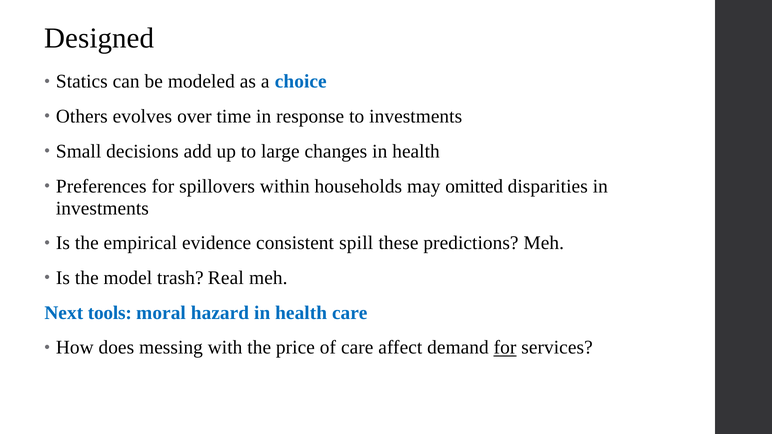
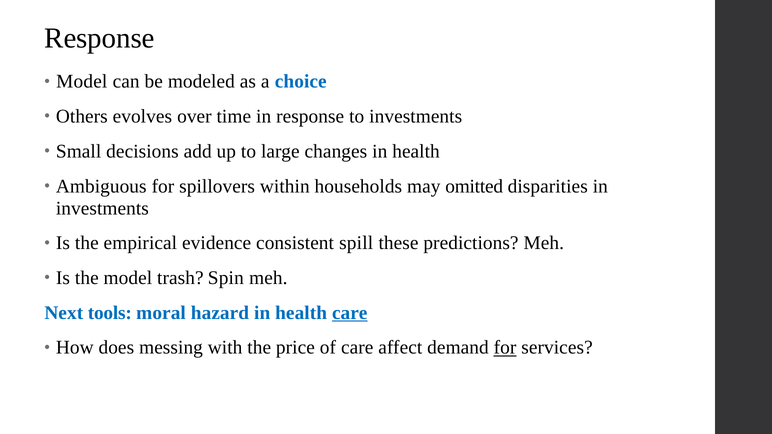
Designed at (99, 38): Designed -> Response
Statics at (82, 82): Statics -> Model
Preferences: Preferences -> Ambiguous
Real: Real -> Spin
care at (350, 313) underline: none -> present
